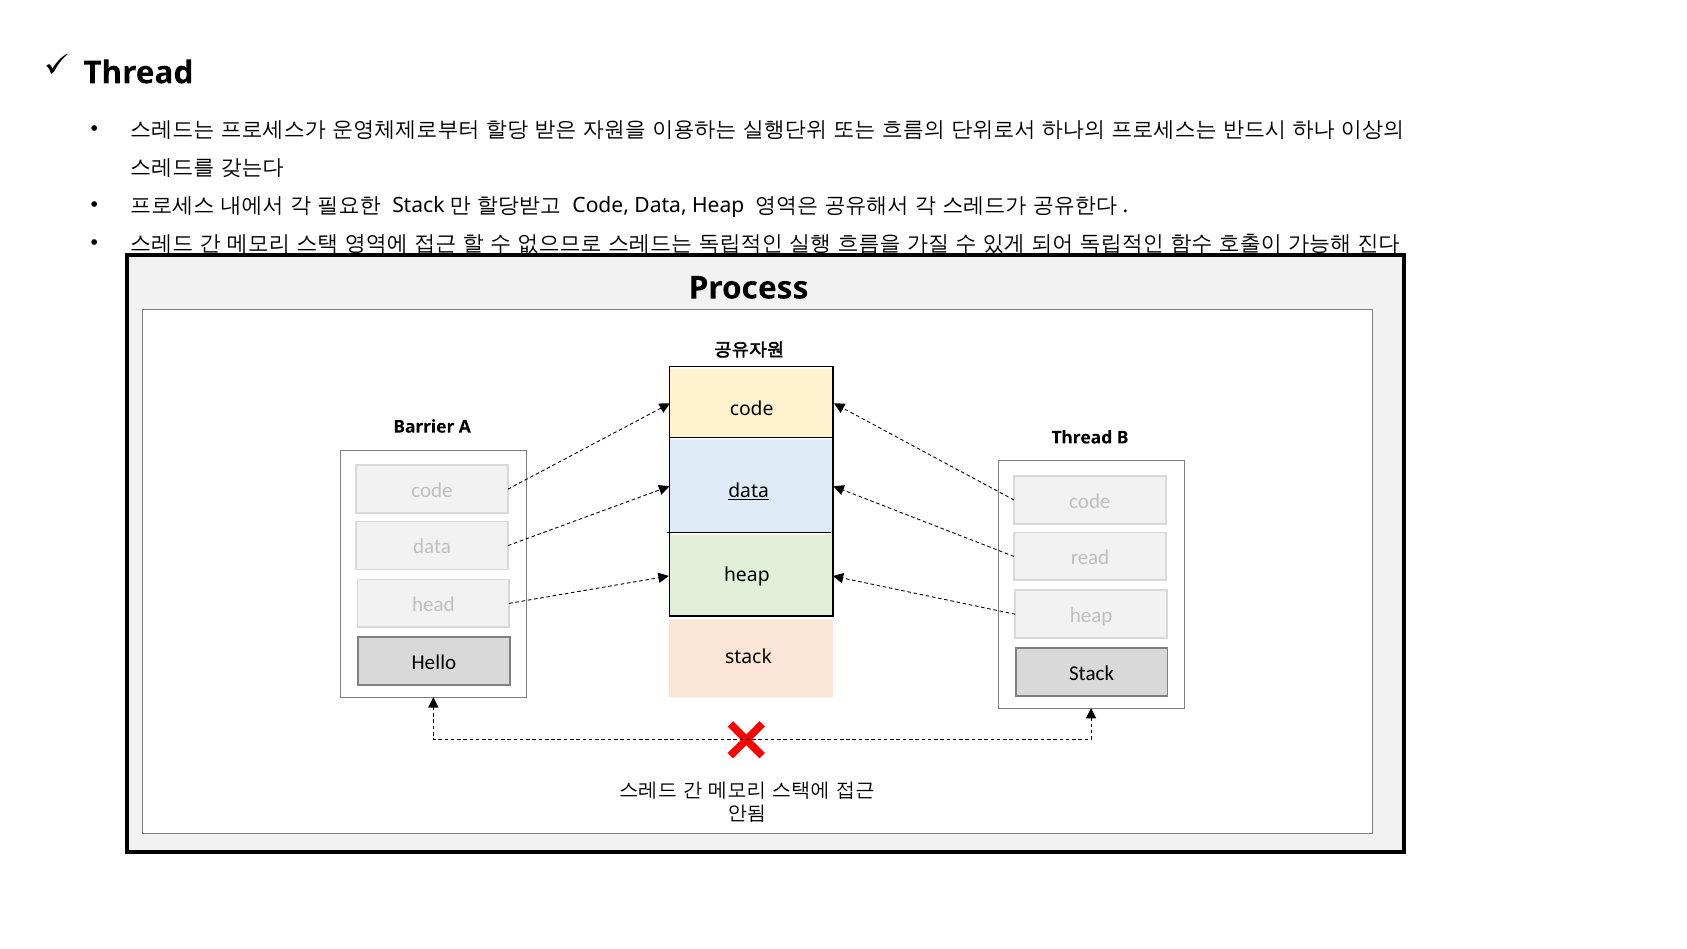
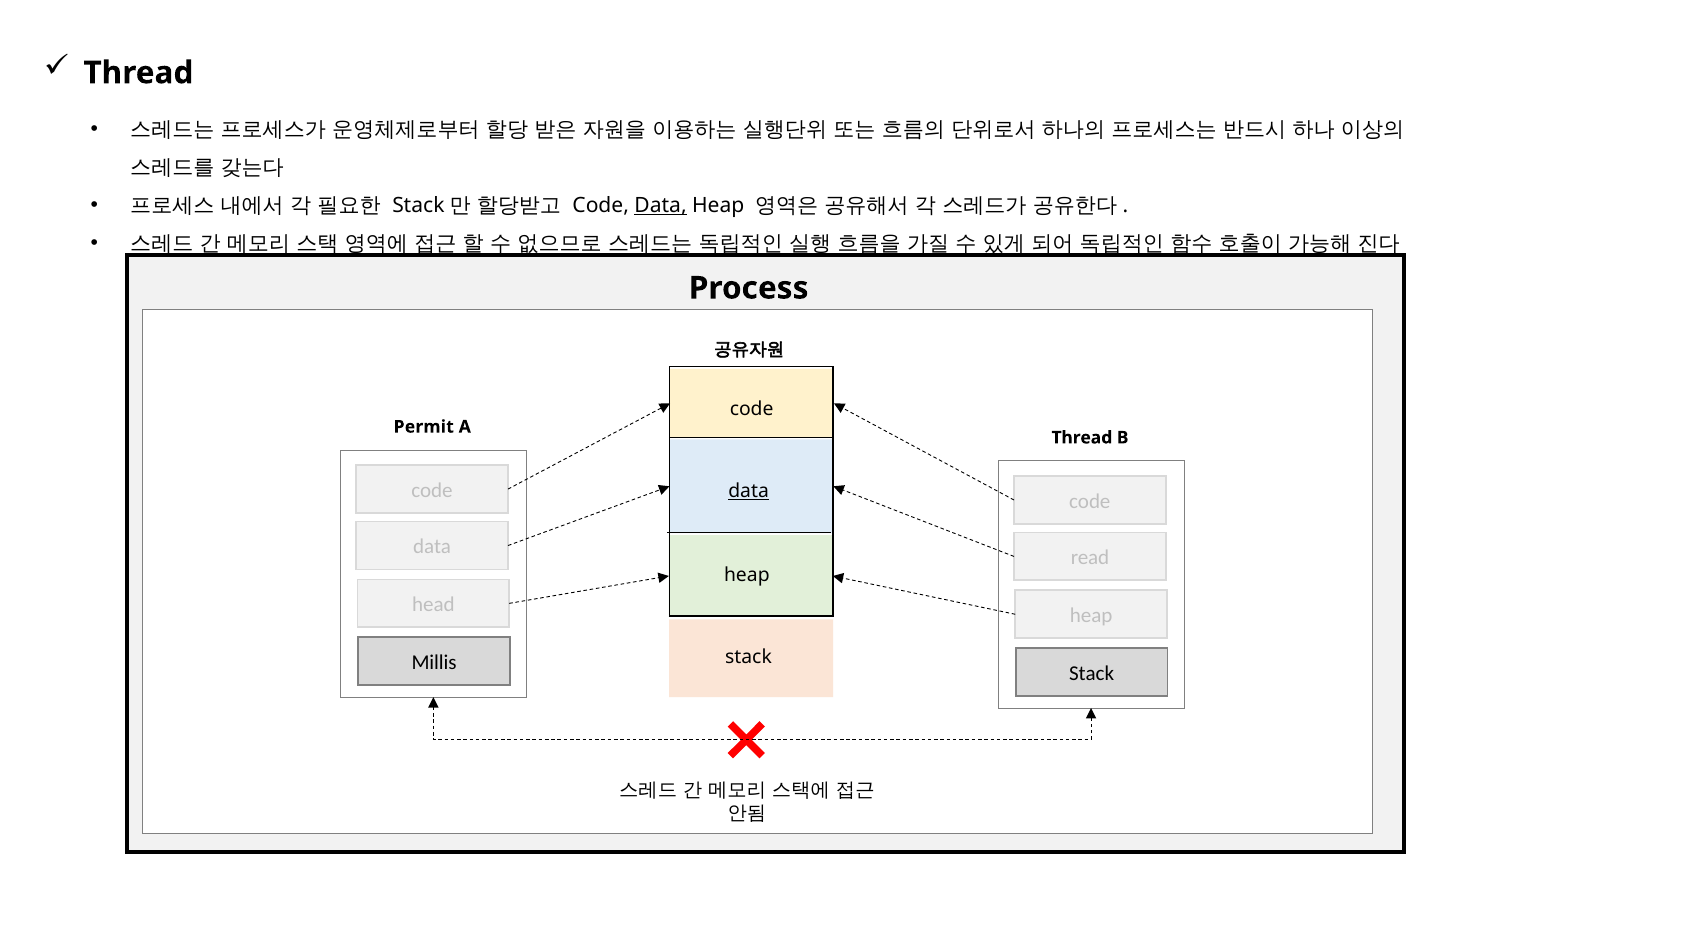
Data at (661, 205) underline: none -> present
Barrier: Barrier -> Permit
Hello: Hello -> Millis
